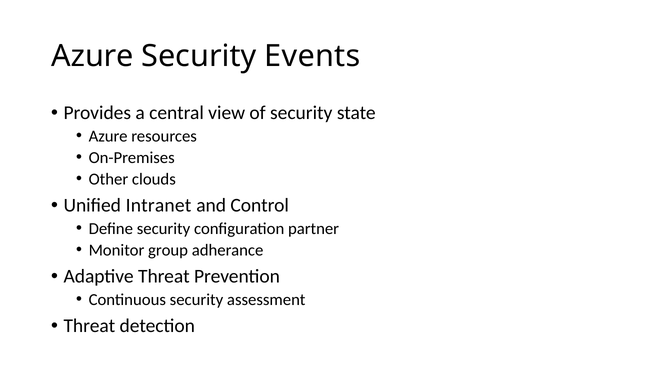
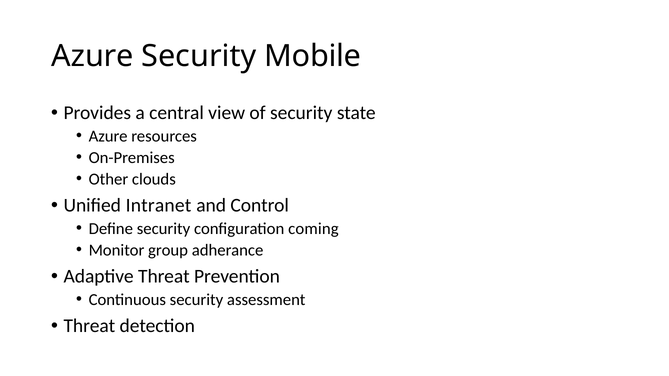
Events: Events -> Mobile
partner: partner -> coming
